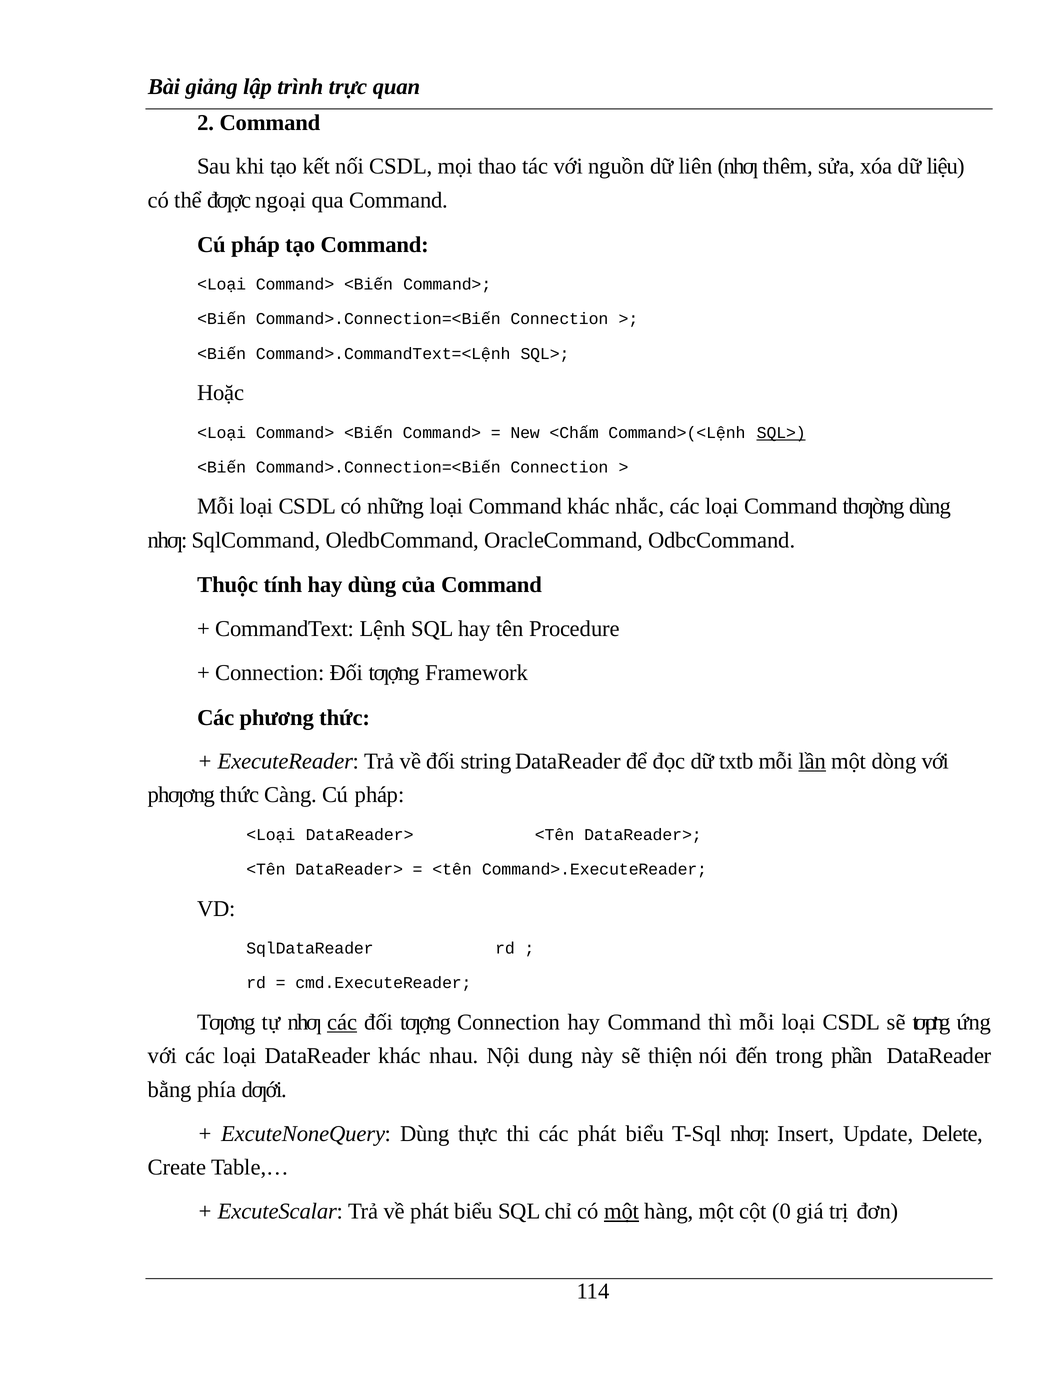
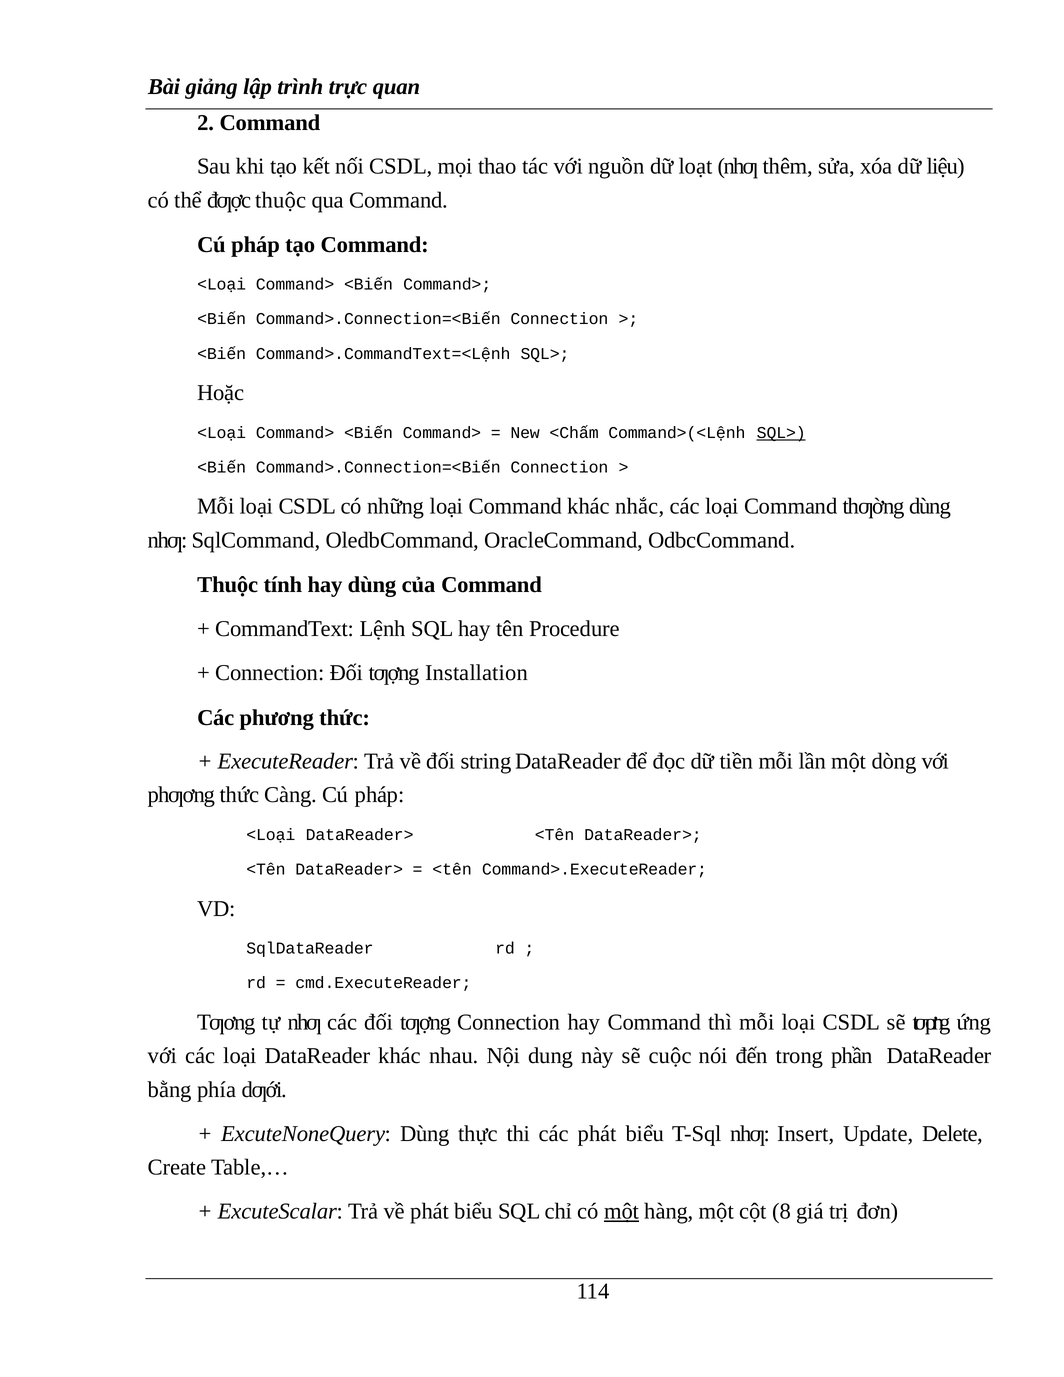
liên: liên -> loạt
đƣợc ngoại: ngoại -> thuộc
Framework: Framework -> Installation
txtb: txtb -> tiền
lần underline: present -> none
các at (342, 1022) underline: present -> none
thiện: thiện -> cuộc
0: 0 -> 8
